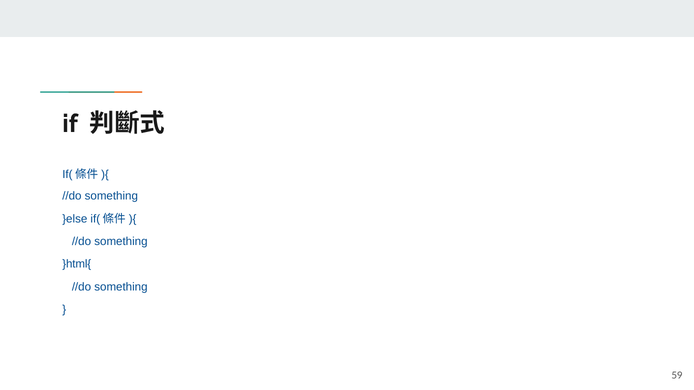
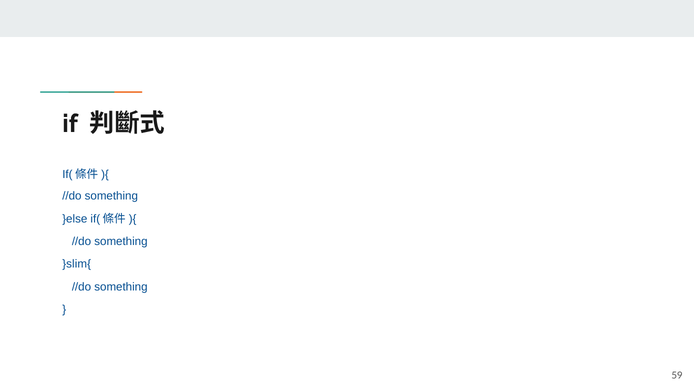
}html{: }html{ -> }slim{
